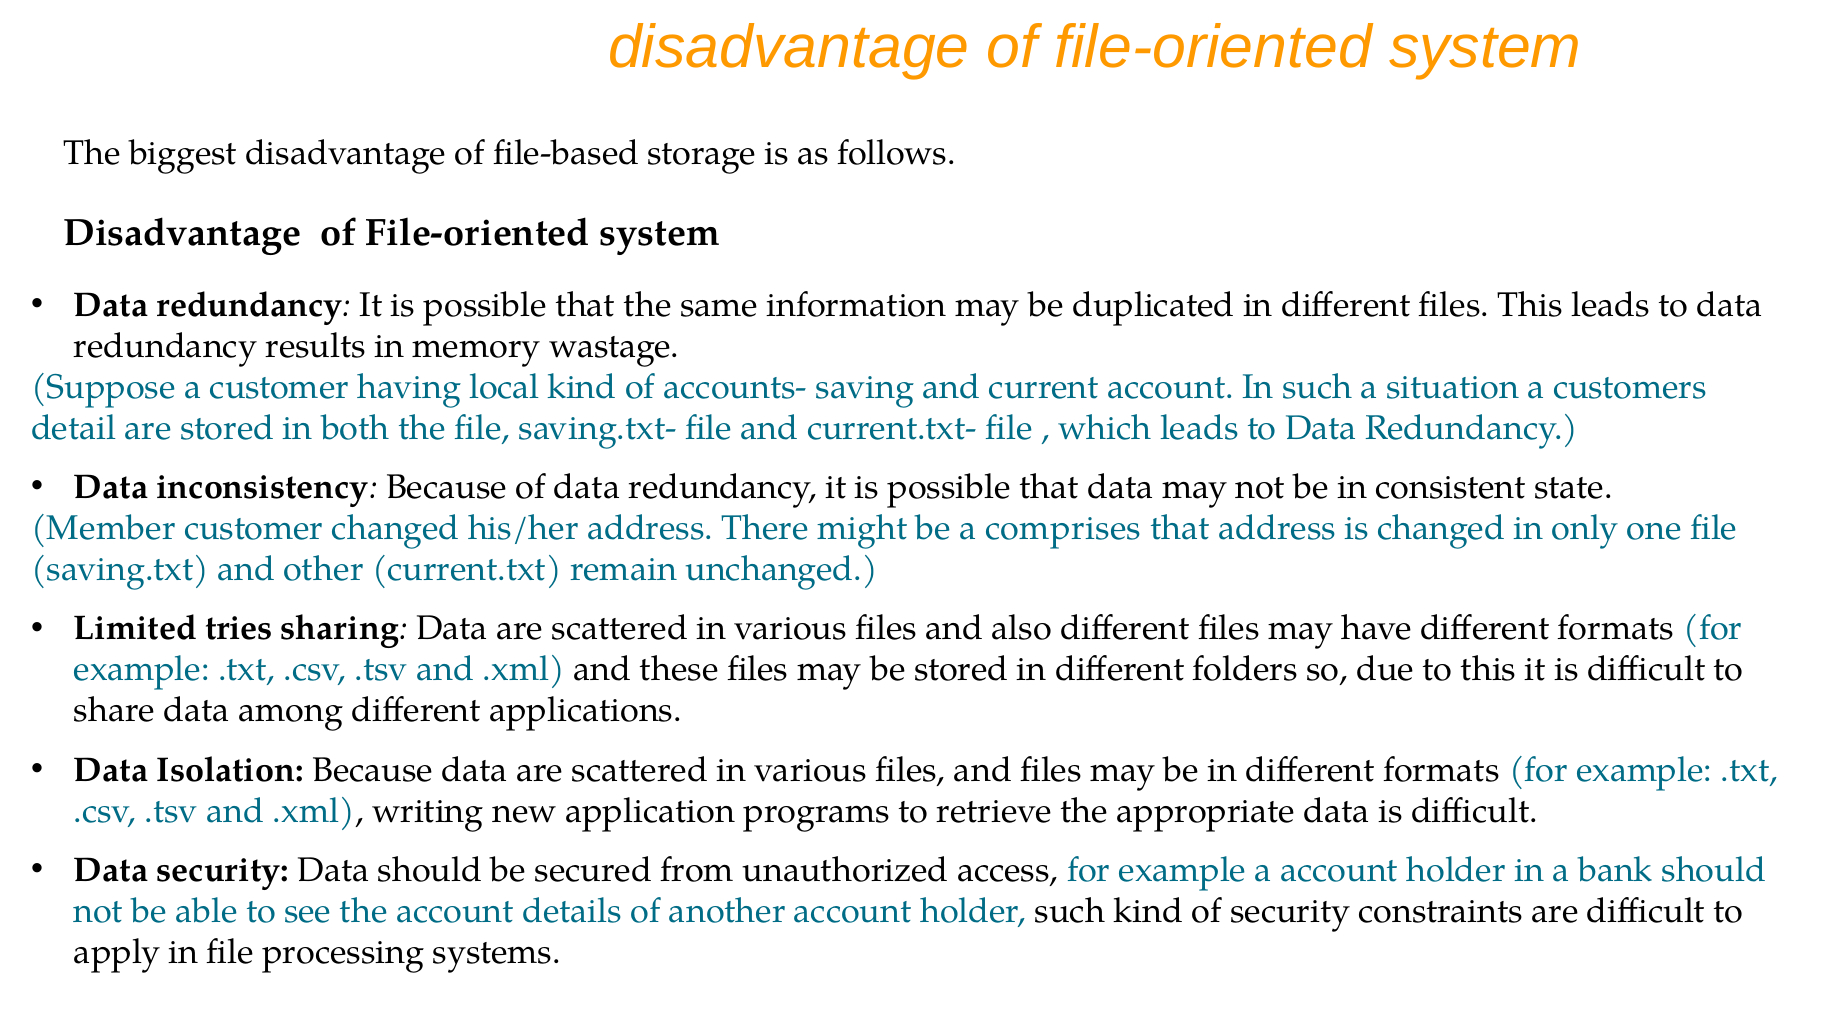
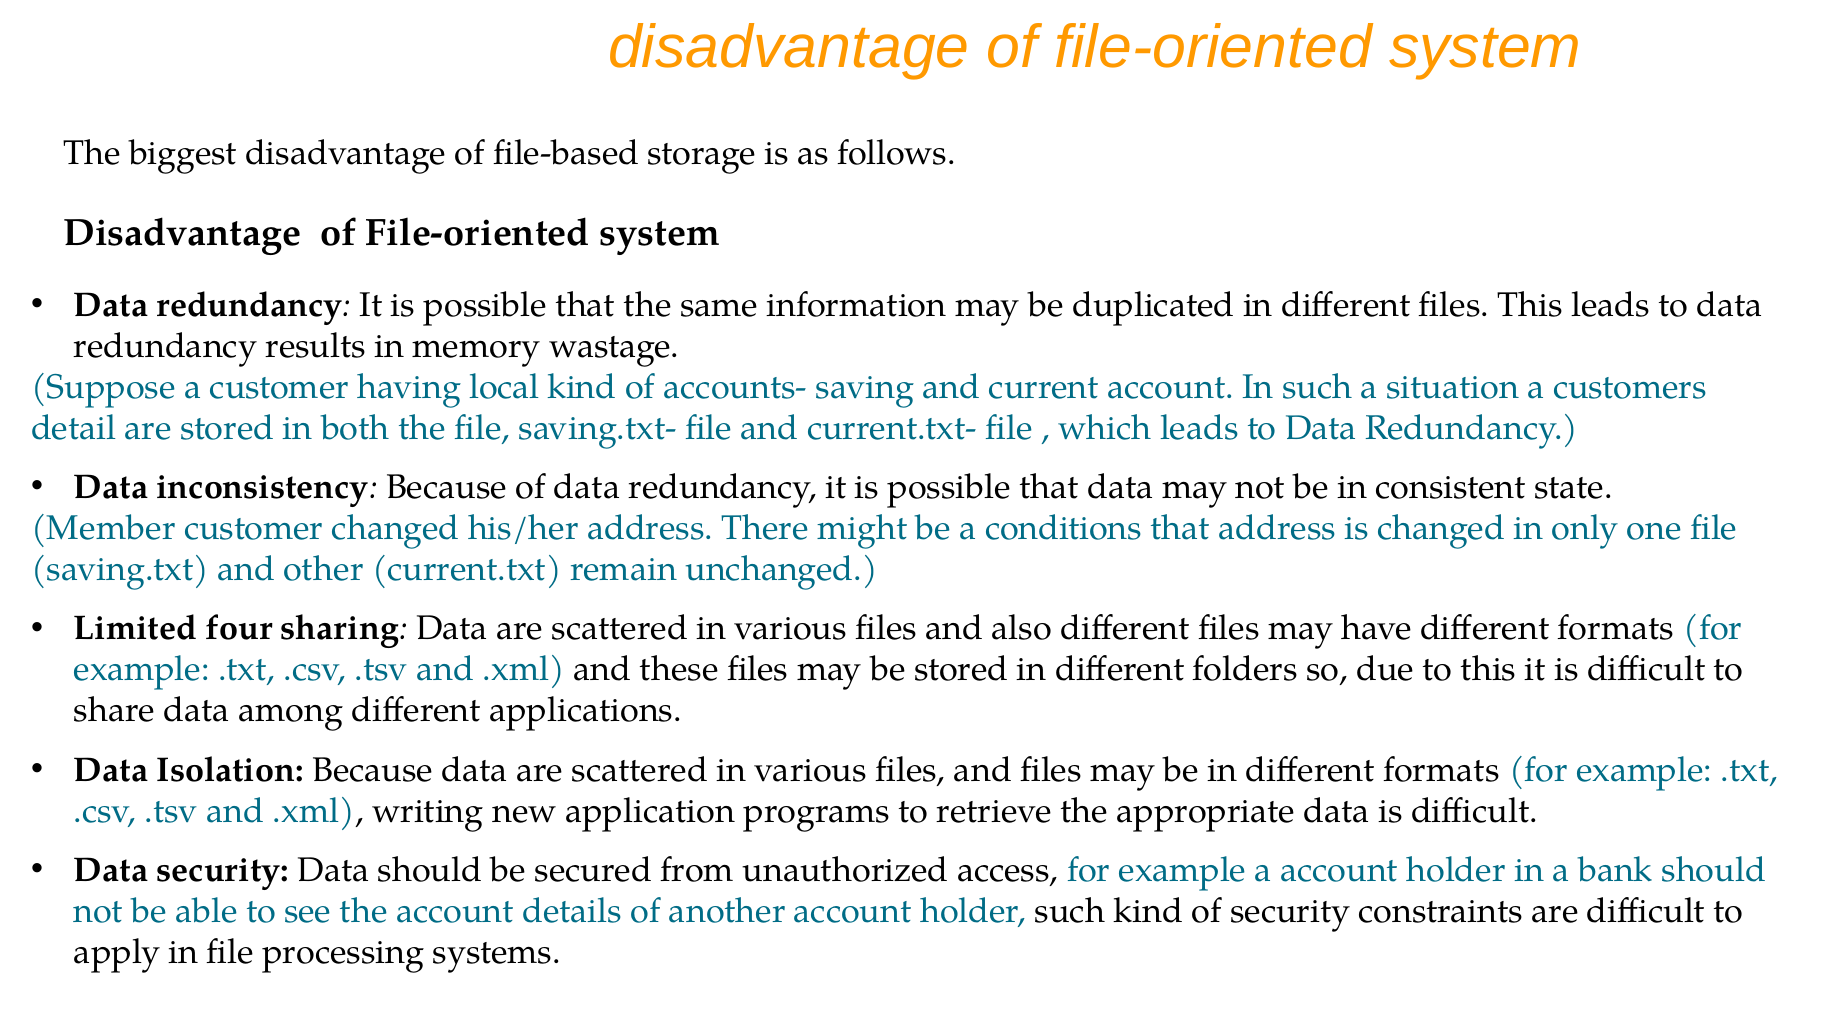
comprises: comprises -> conditions
tries: tries -> four
